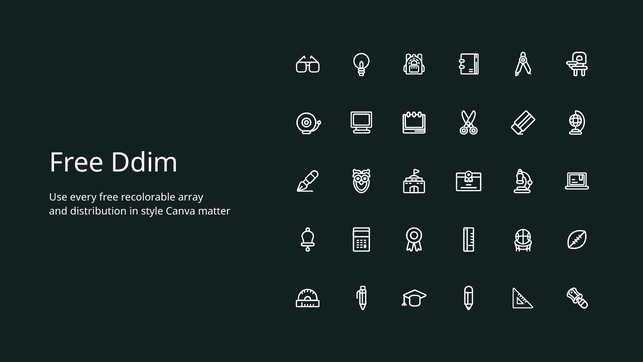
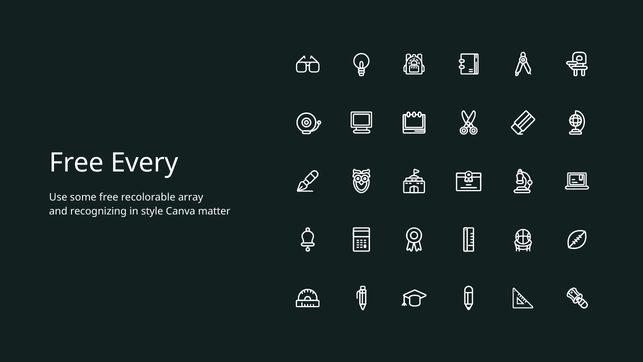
Ddim: Ddim -> Every
every: every -> some
distribution: distribution -> recognizing
